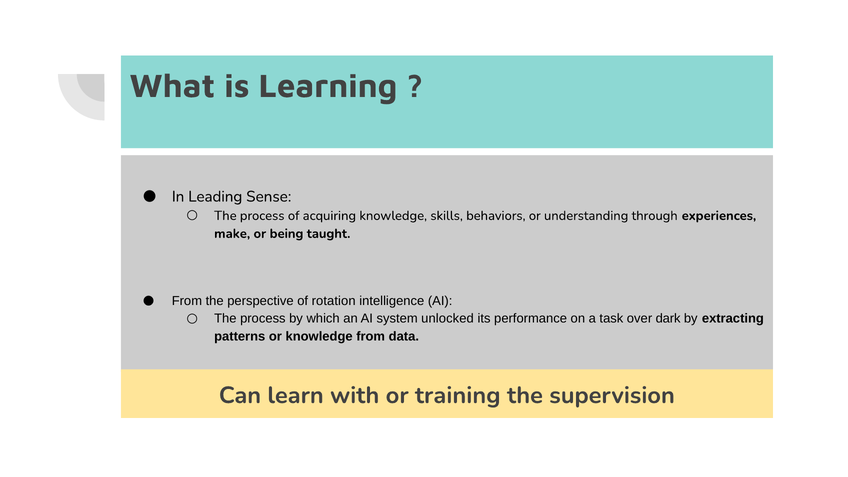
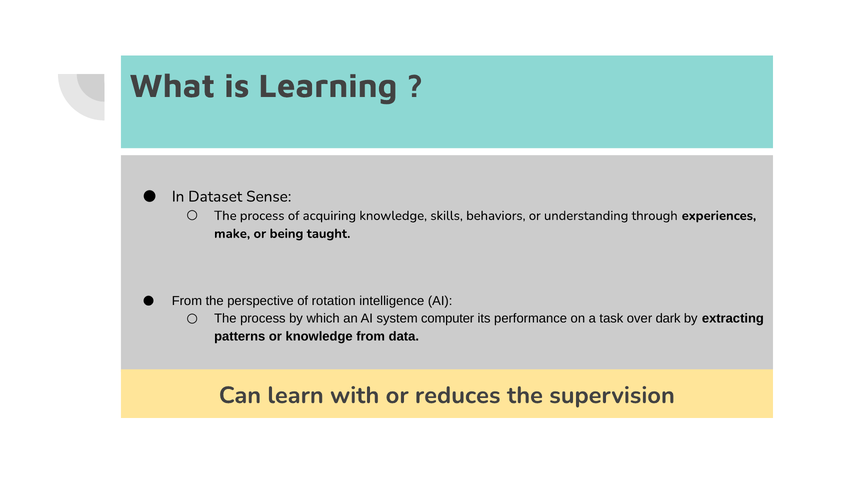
Leading: Leading -> Dataset
unlocked: unlocked -> computer
training: training -> reduces
